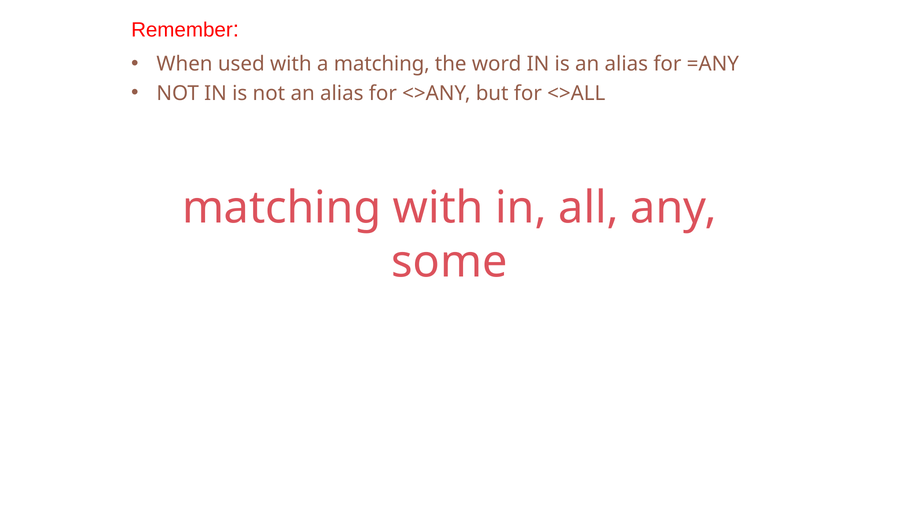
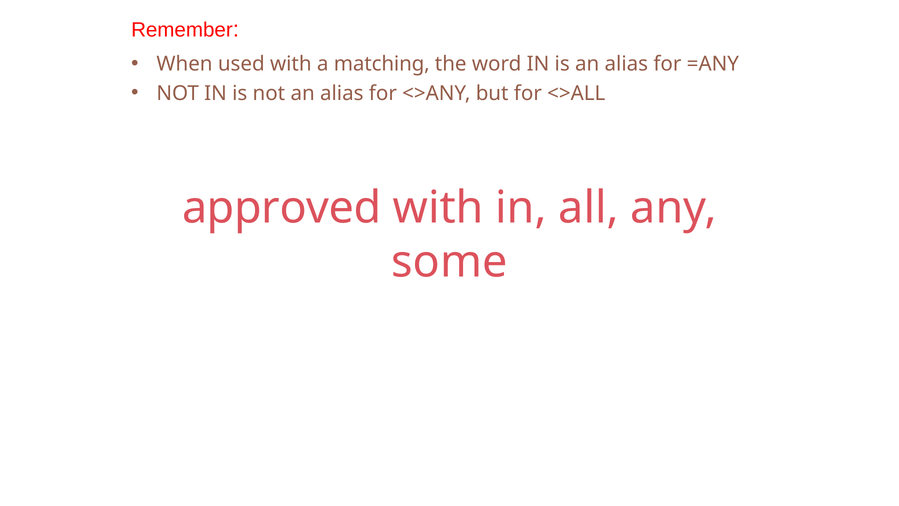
matching at (282, 208): matching -> approved
